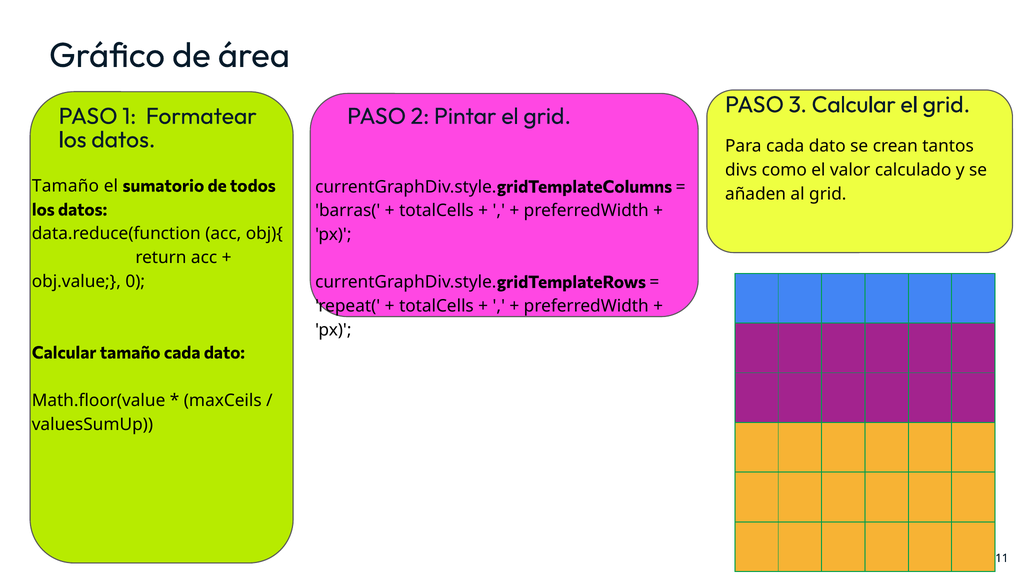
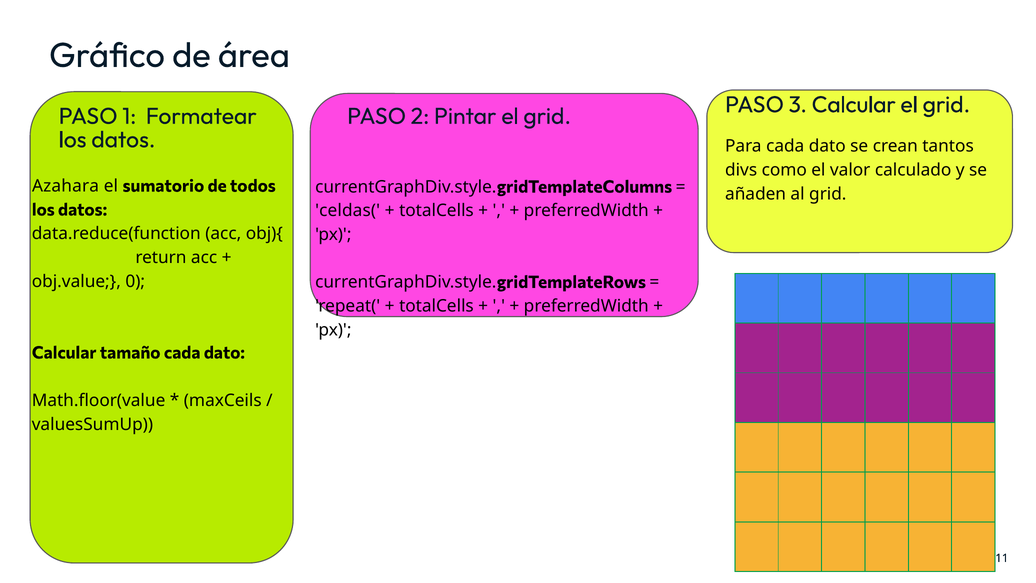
Tamaño at (66, 186): Tamaño -> Azahara
barras(: barras( -> celdas(
